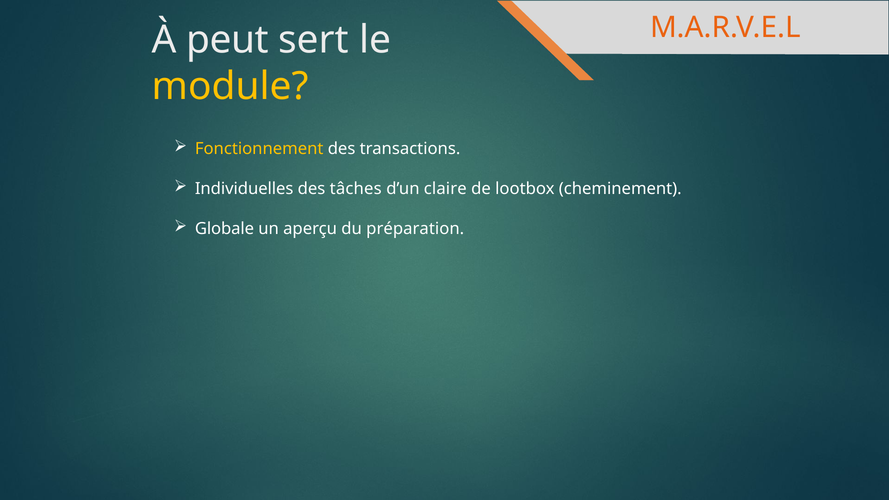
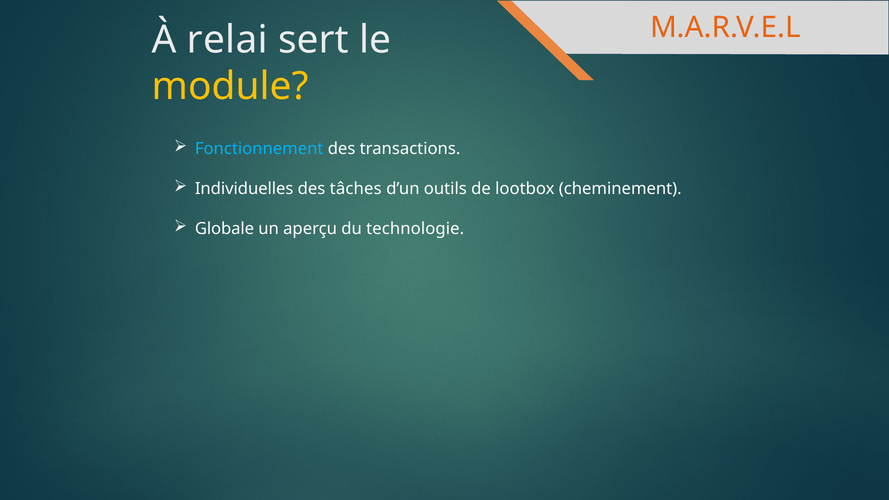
peut: peut -> relai
Fonctionnement colour: yellow -> light blue
claire: claire -> outils
préparation: préparation -> technologie
